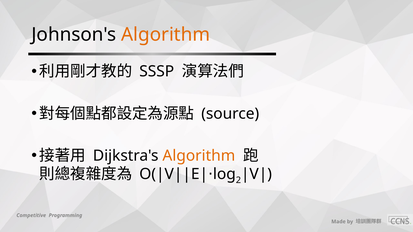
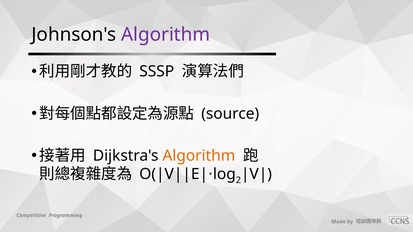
Algorithm at (166, 35) colour: orange -> purple
